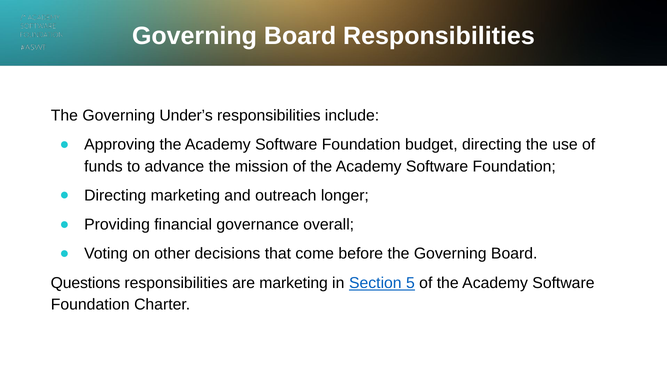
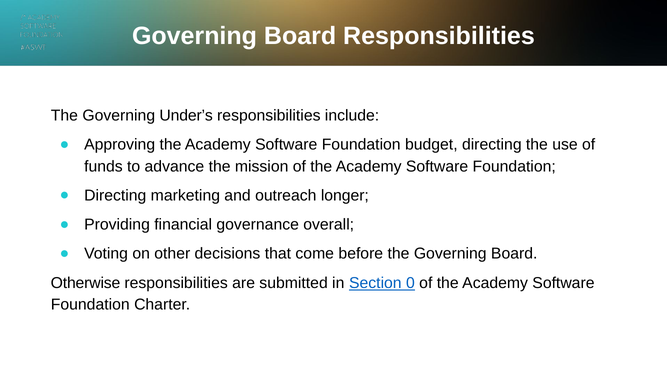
Questions: Questions -> Otherwise
are marketing: marketing -> submitted
5: 5 -> 0
